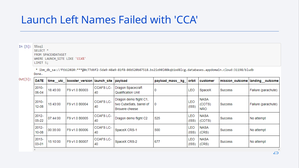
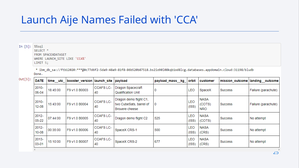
Left: Left -> Aije
